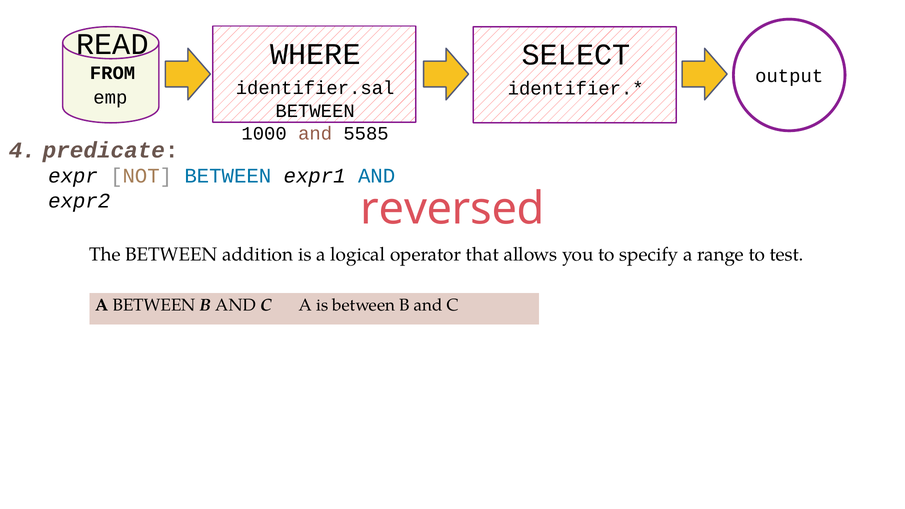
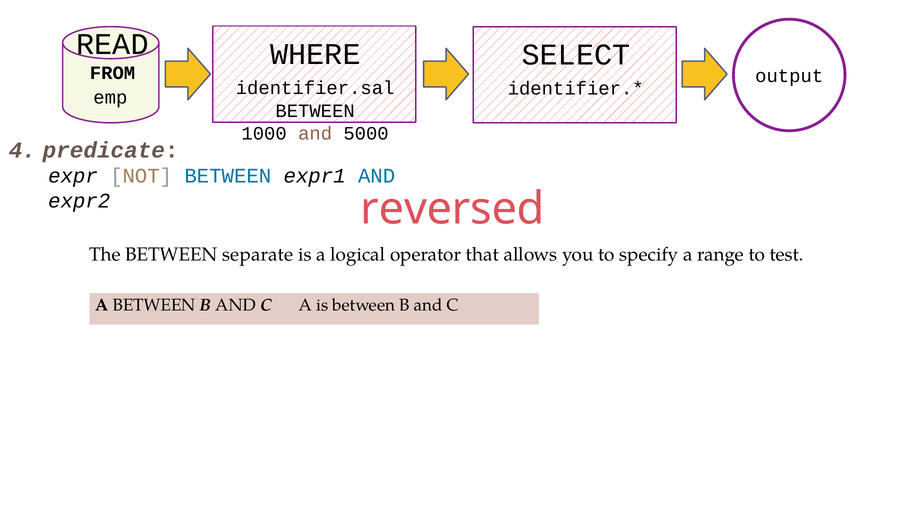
5585: 5585 -> 5000
addition: addition -> separate
